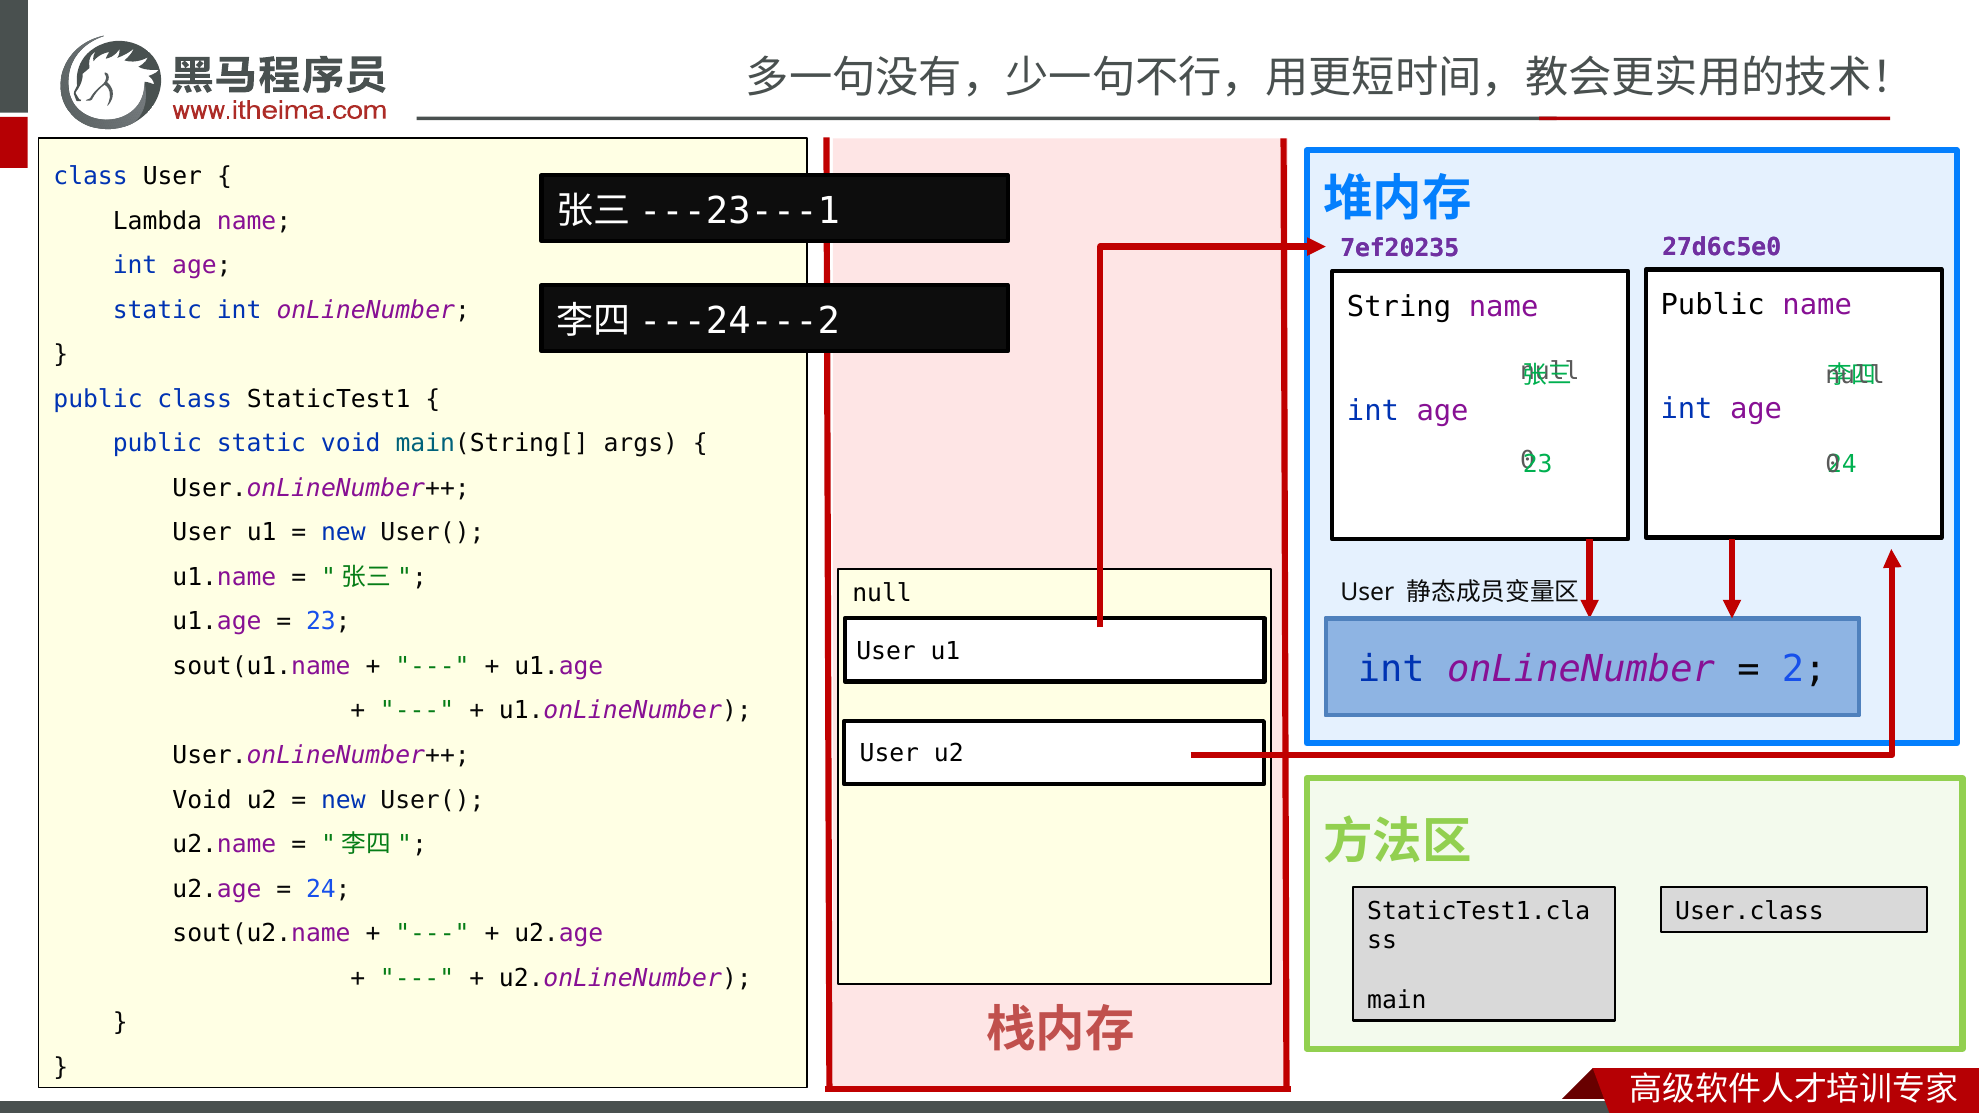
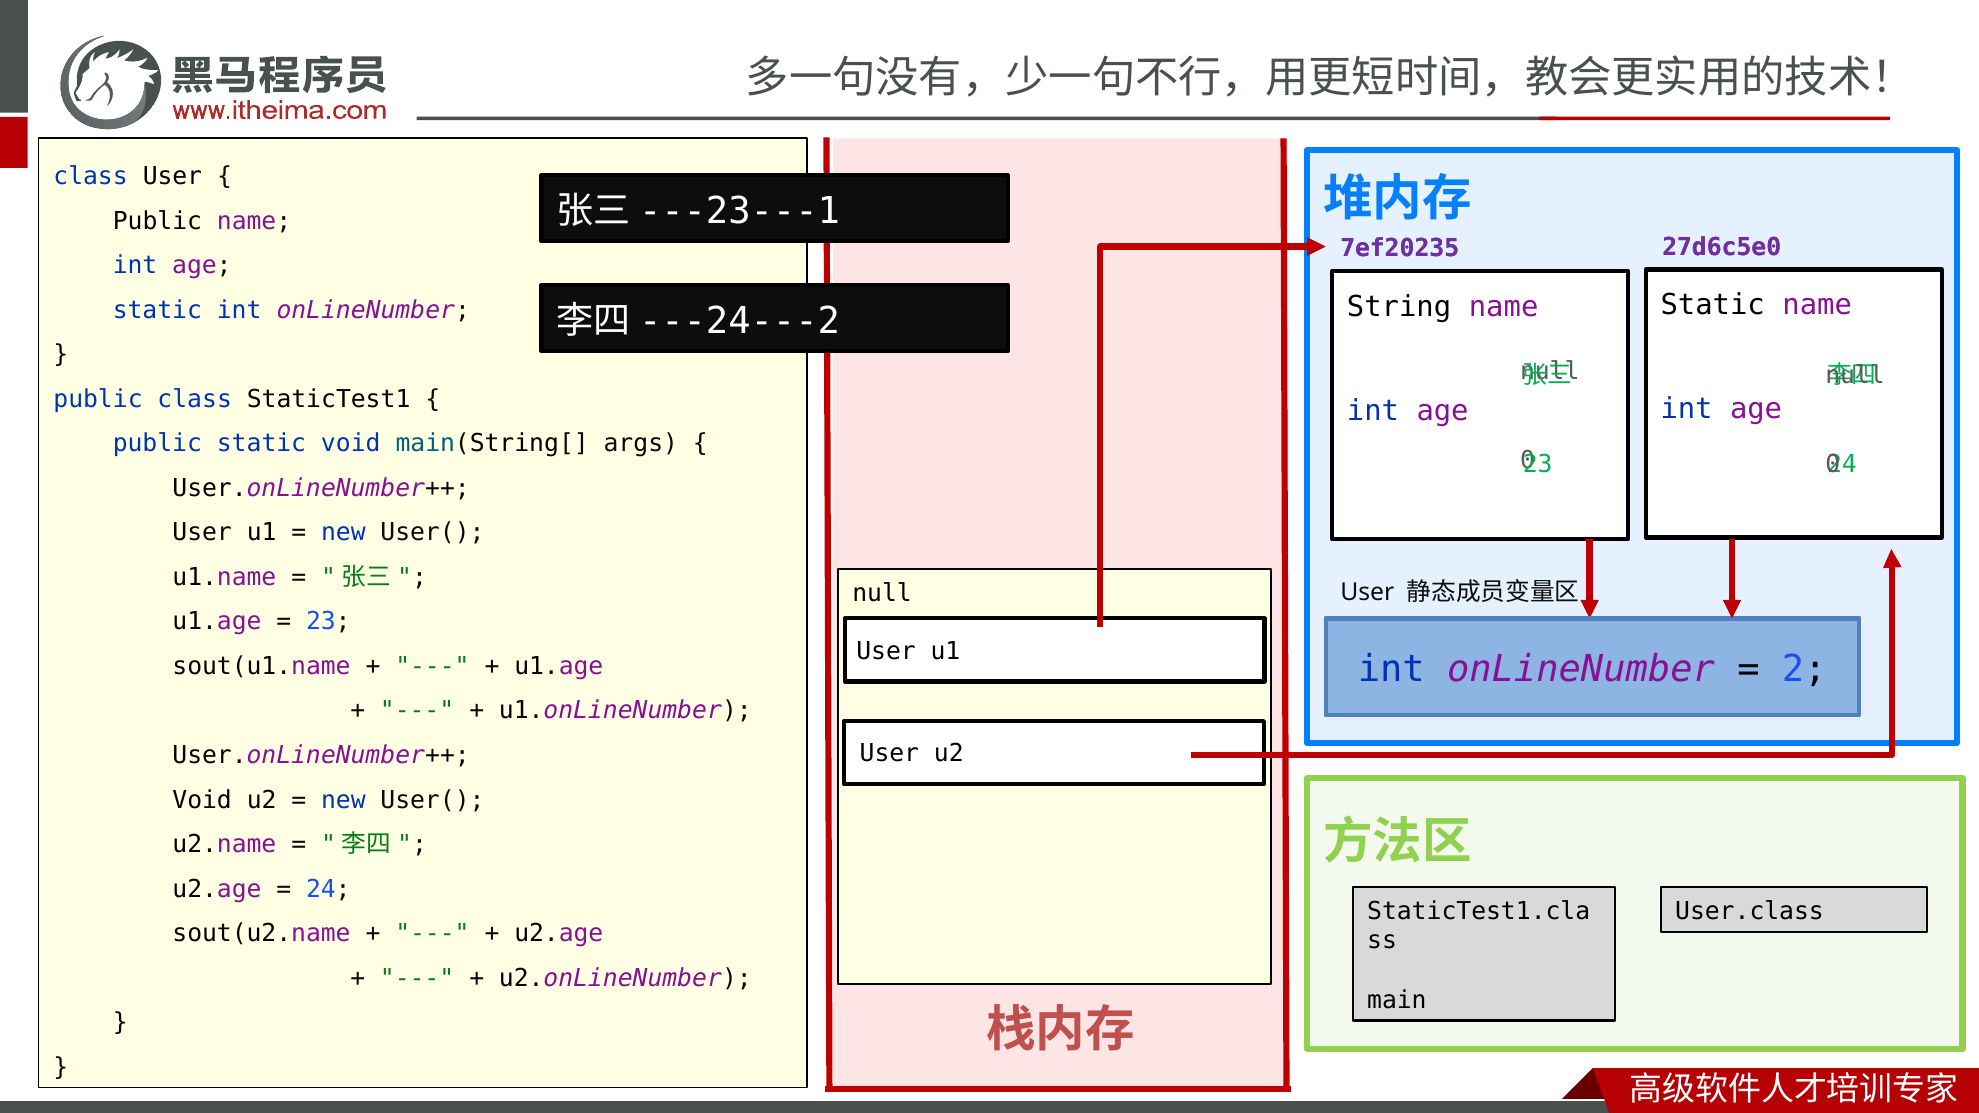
Lambda at (157, 221): Lambda -> Public
Public at (1713, 305): Public -> Static
